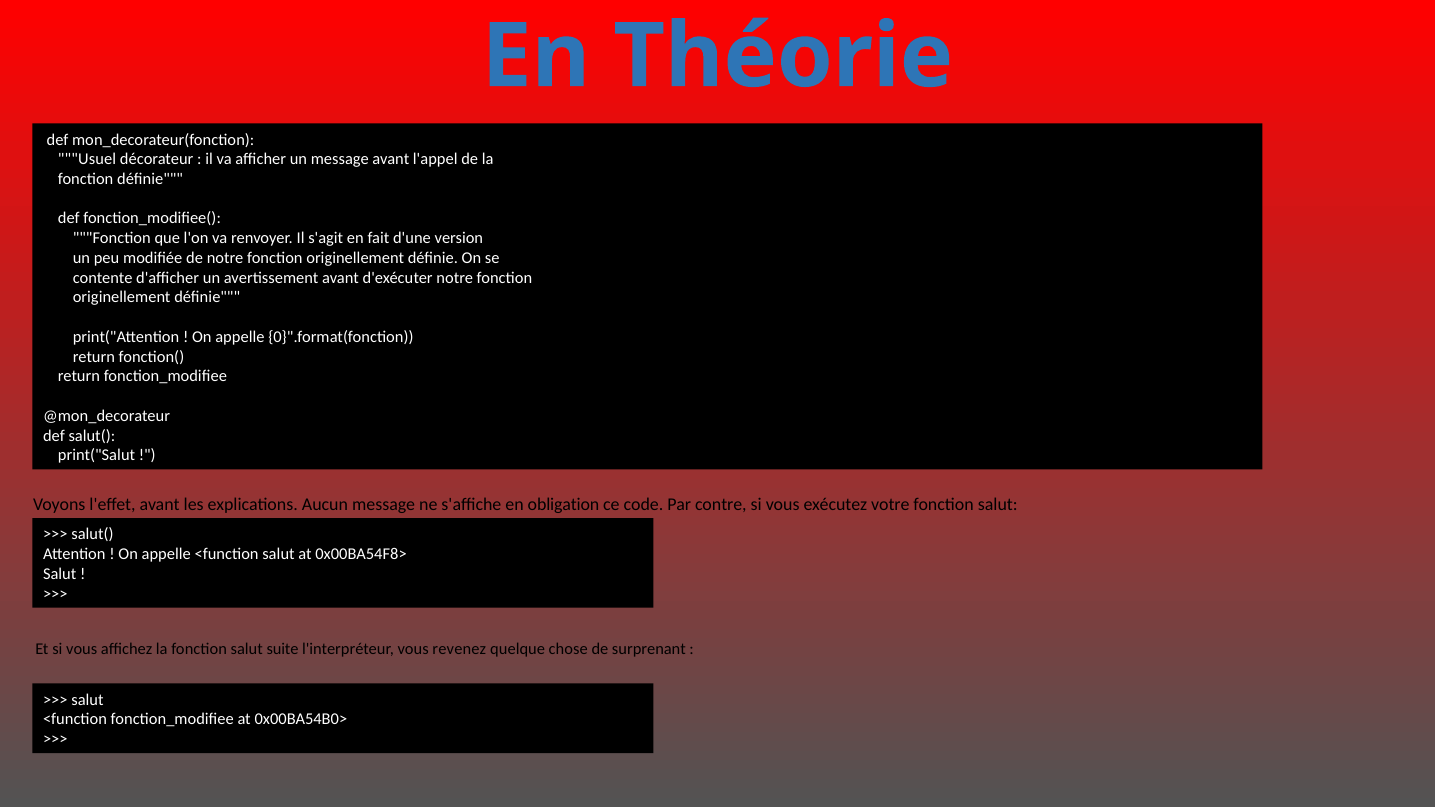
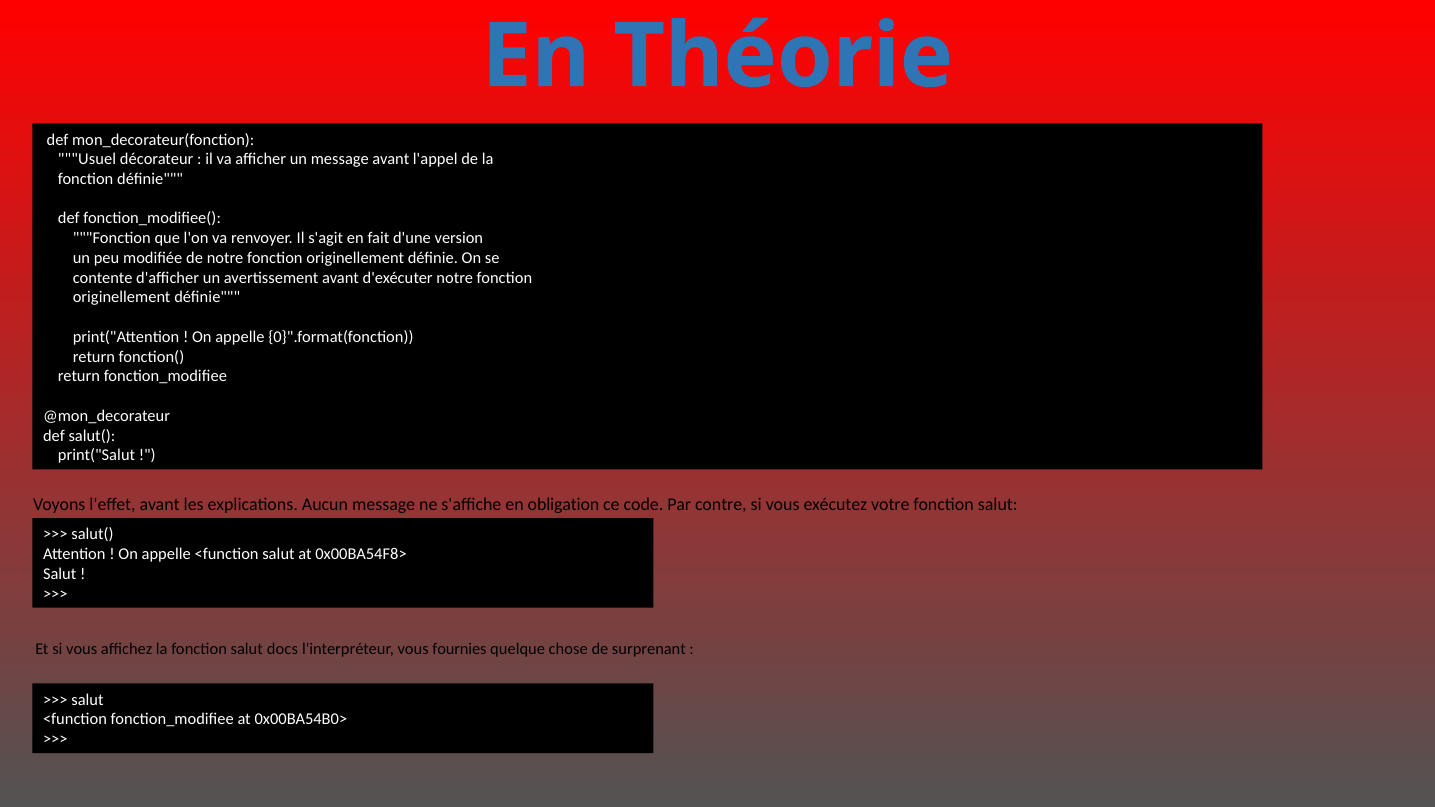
suite: suite -> docs
revenez: revenez -> fournies
